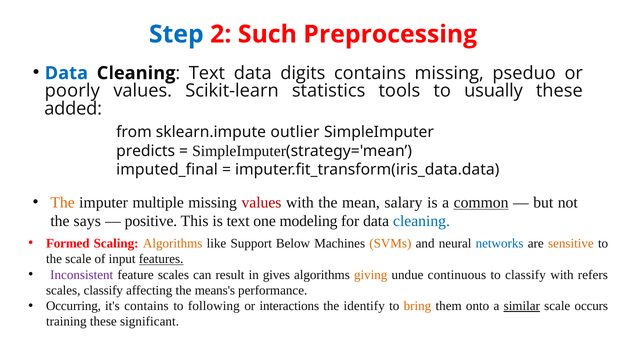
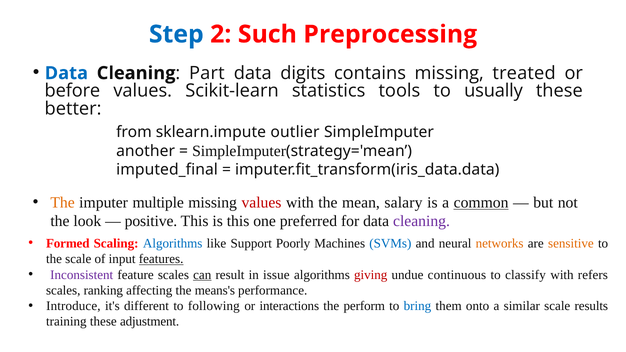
Cleaning Text: Text -> Part
pseduo: pseduo -> treated
poorly: poorly -> before
added: added -> better
predicts: predicts -> another
says: says -> look
is text: text -> this
modeling: modeling -> preferred
cleaning at (422, 221) colour: blue -> purple
Algorithms at (173, 243) colour: orange -> blue
Below: Below -> Poorly
SVMs colour: orange -> blue
networks colour: blue -> orange
can underline: none -> present
gives: gives -> issue
giving colour: orange -> red
scales classify: classify -> ranking
Occurring: Occurring -> Introduce
it's contains: contains -> different
identify: identify -> perform
bring colour: orange -> blue
similar underline: present -> none
occurs: occurs -> results
significant: significant -> adjustment
